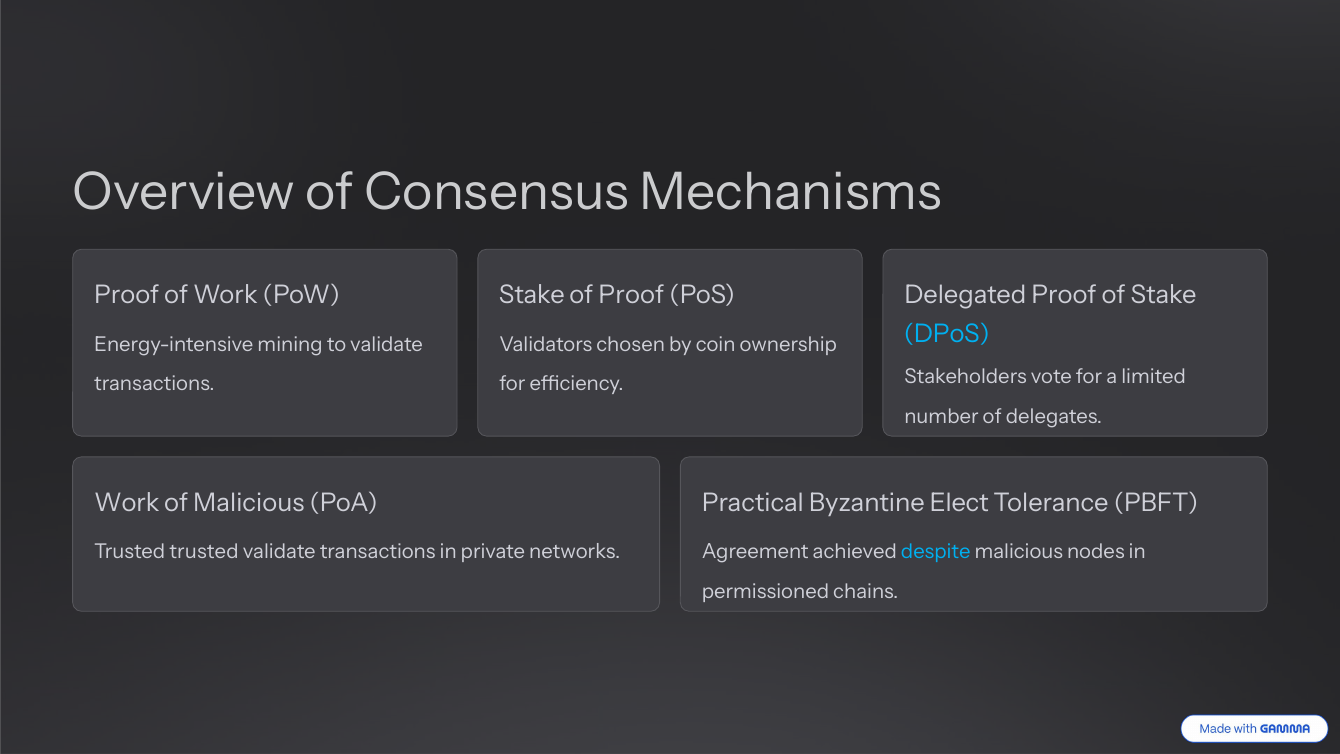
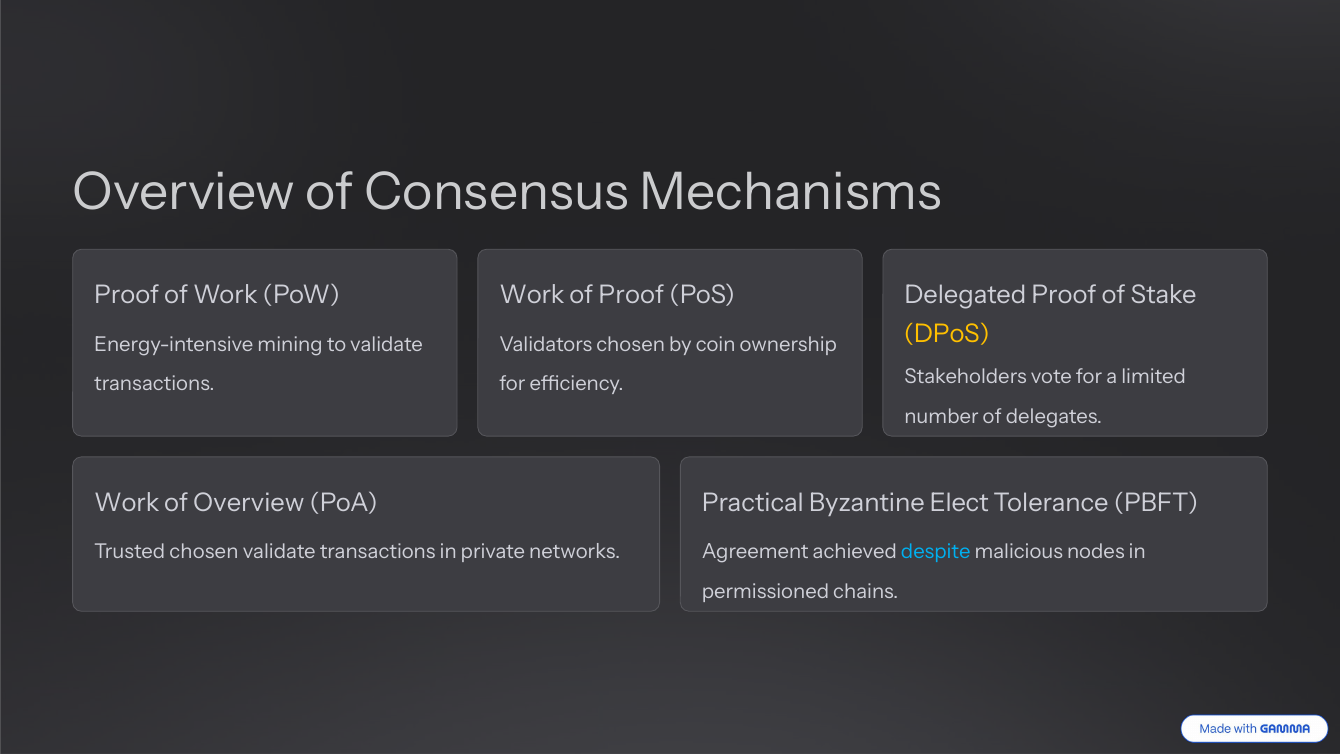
Stake at (532, 295): Stake -> Work
DPoS colour: light blue -> yellow
of Malicious: Malicious -> Overview
Trusted trusted: trusted -> chosen
